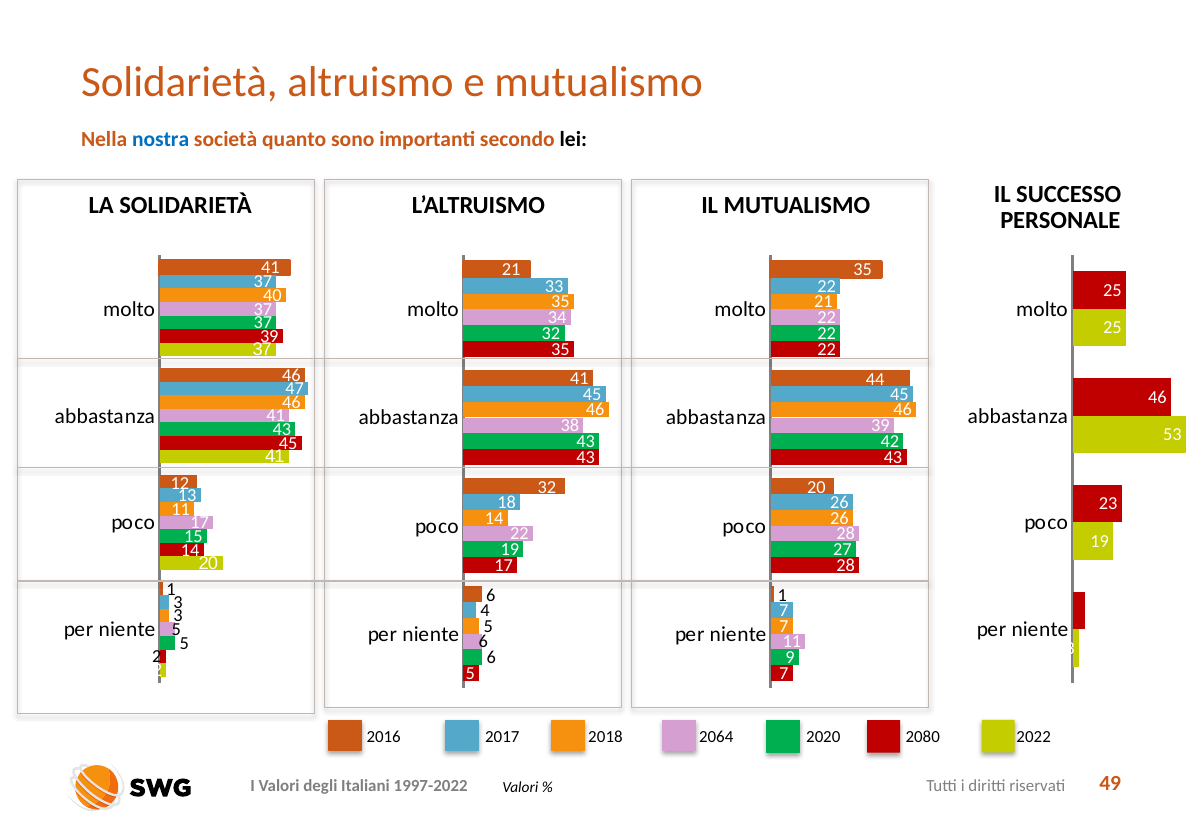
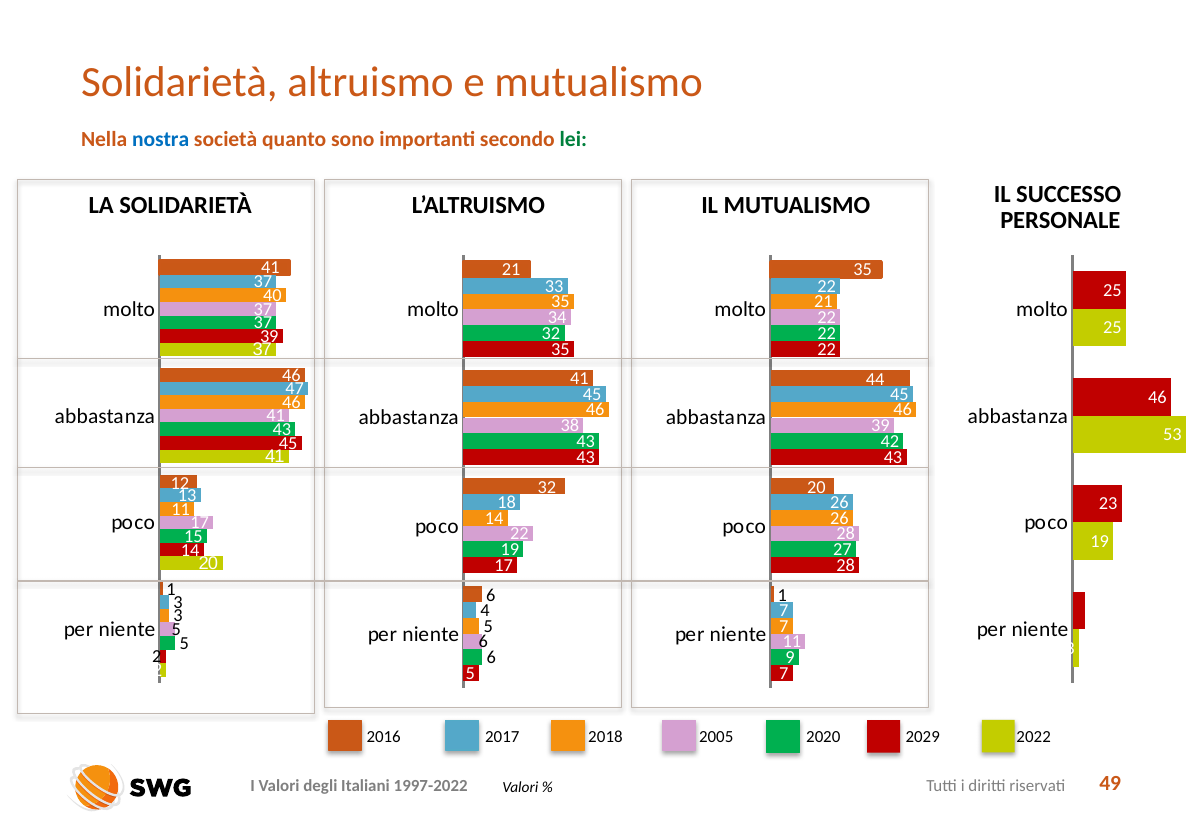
lei colour: black -> green
2064: 2064 -> 2005
2080: 2080 -> 2029
